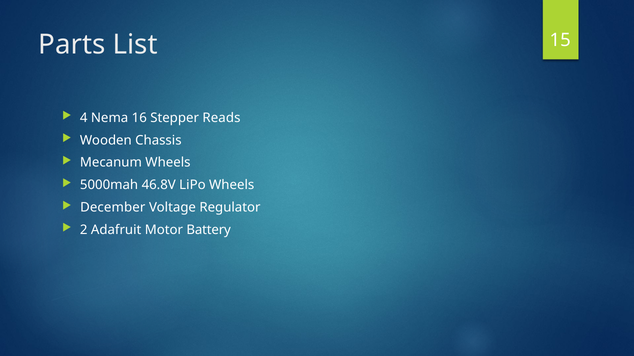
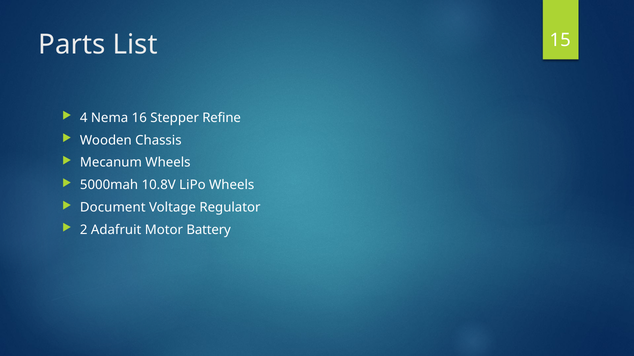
Reads: Reads -> Refine
46.8V: 46.8V -> 10.8V
December: December -> Document
